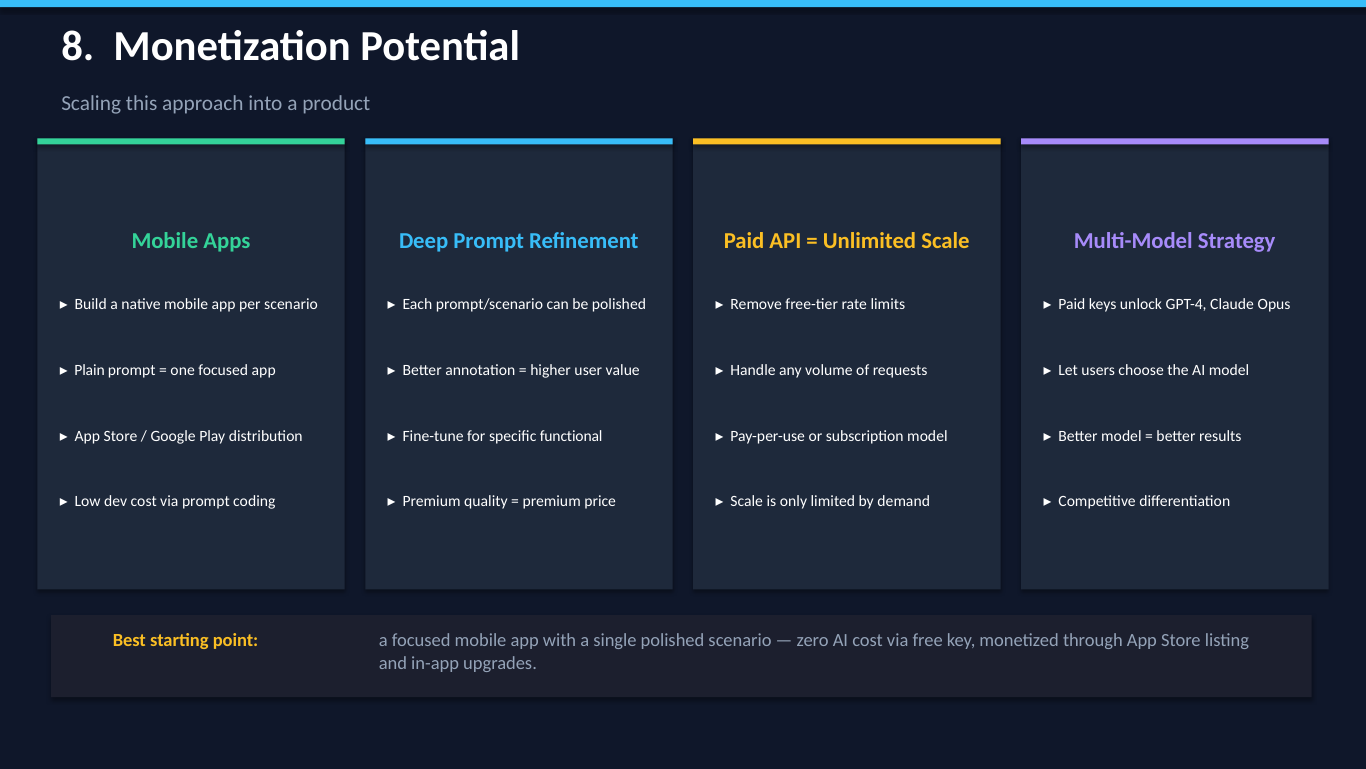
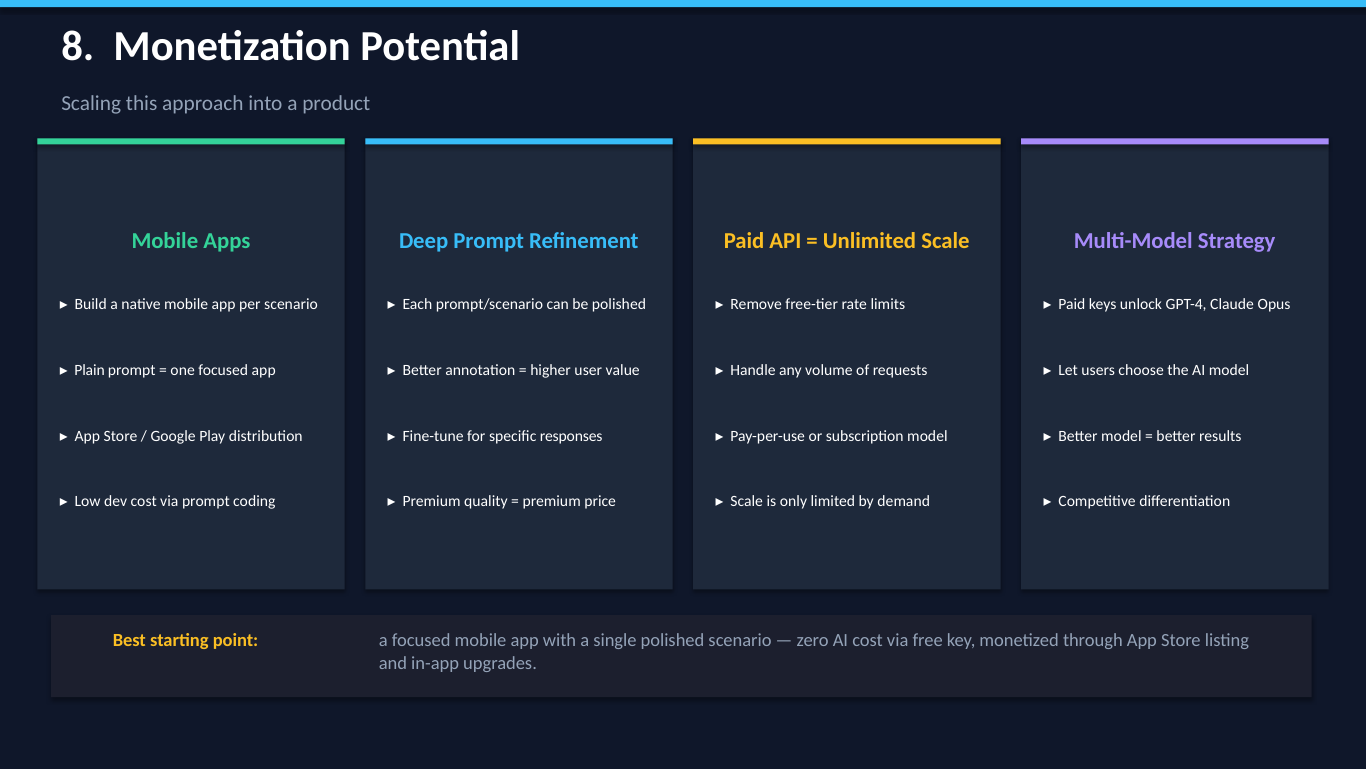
functional: functional -> responses
